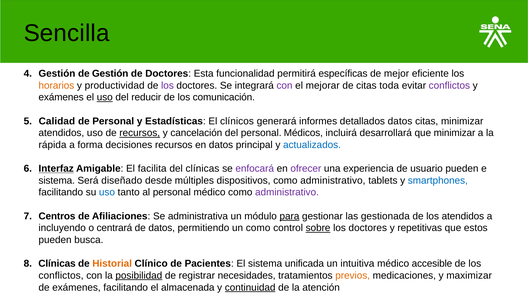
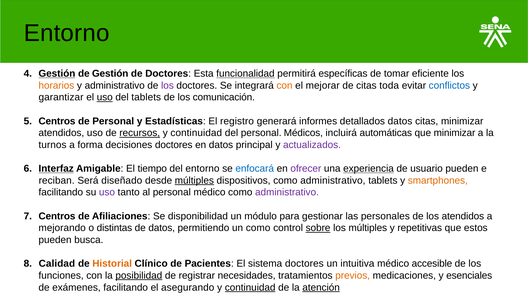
Sencilla at (67, 33): Sencilla -> Entorno
Gestión at (57, 74) underline: none -> present
funcionalidad underline: none -> present
mejor: mejor -> tomar
y productividad: productividad -> administrativo
con at (285, 85) colour: purple -> orange
conflictos at (449, 85) colour: purple -> blue
exámenes at (61, 97): exámenes -> garantizar
del reducir: reducir -> tablets
Calidad at (57, 121): Calidad -> Centros
clínicos: clínicos -> registro
cancelación at (196, 133): cancelación -> continuidad
desarrollará: desarrollará -> automáticas
rápida: rápida -> turnos
decisiones recursos: recursos -> doctores
actualizados colour: blue -> purple
facilita: facilita -> tiempo
del clínicas: clínicas -> entorno
enfocará colour: purple -> blue
experiencia underline: none -> present
sistema at (57, 180): sistema -> reciban
múltiples at (194, 180) underline: none -> present
smartphones colour: blue -> orange
uso at (107, 192) colour: blue -> purple
administrativa: administrativa -> disponibilidad
para underline: present -> none
gestionada: gestionada -> personales
incluyendo: incluyendo -> mejorando
centrará: centrará -> distintas
doctores at (368, 228): doctores -> múltiples
Clínicas at (57, 264): Clínicas -> Calidad
sistema unificada: unificada -> doctores
conflictos at (61, 276): conflictos -> funciones
maximizar: maximizar -> esenciales
almacenada: almacenada -> asegurando
atención underline: none -> present
